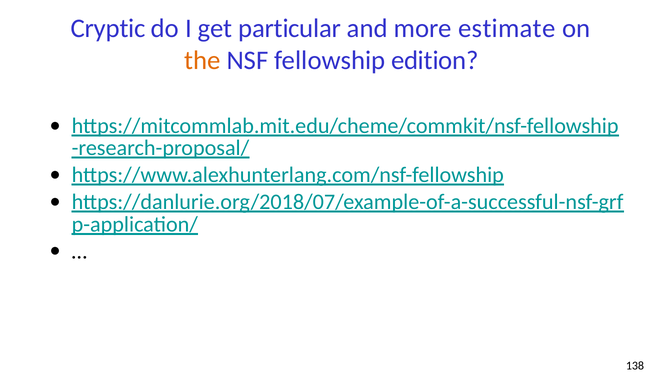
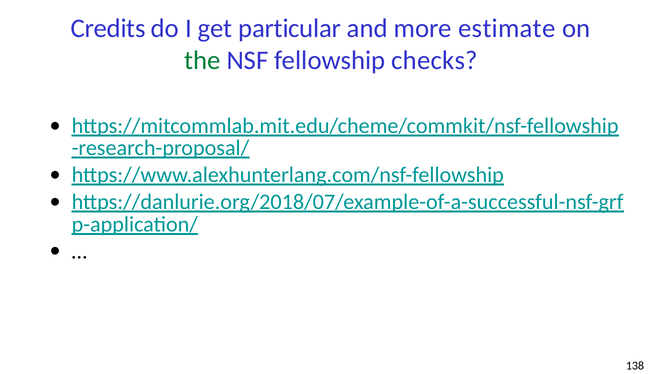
Cryptic: Cryptic -> Credits
the colour: orange -> green
edition: edition -> checks
